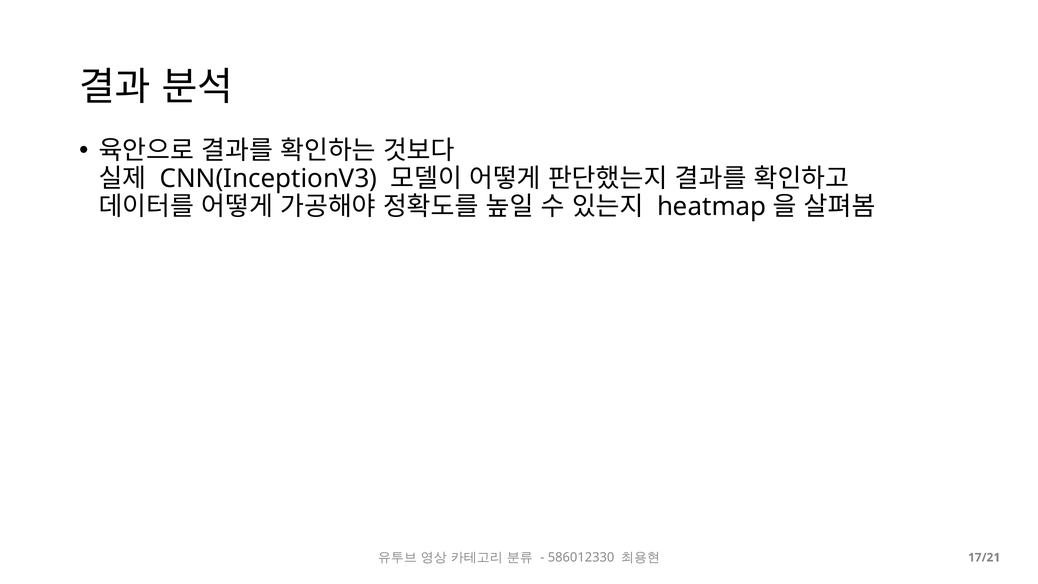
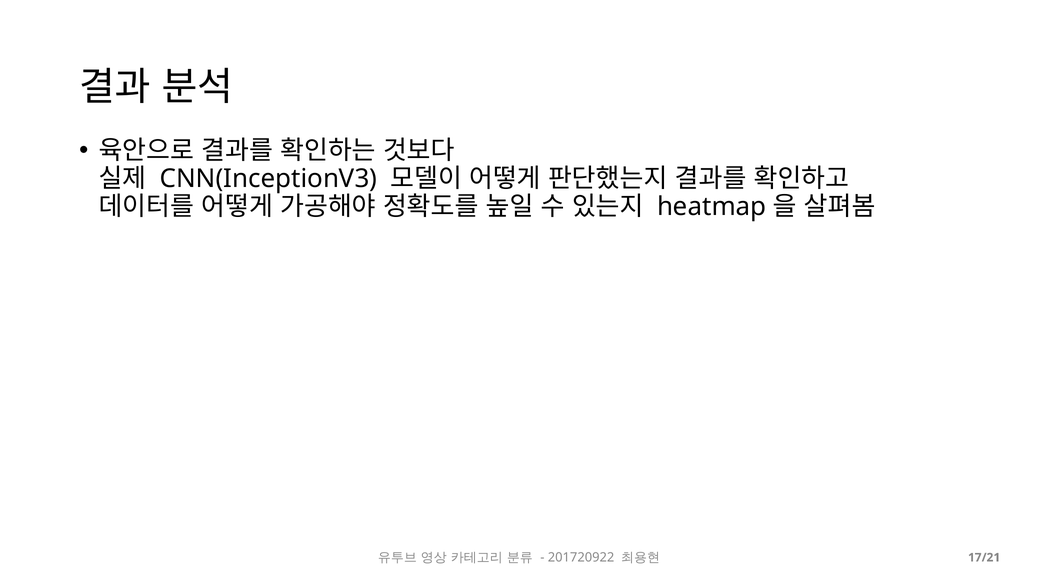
586012330: 586012330 -> 201720922
